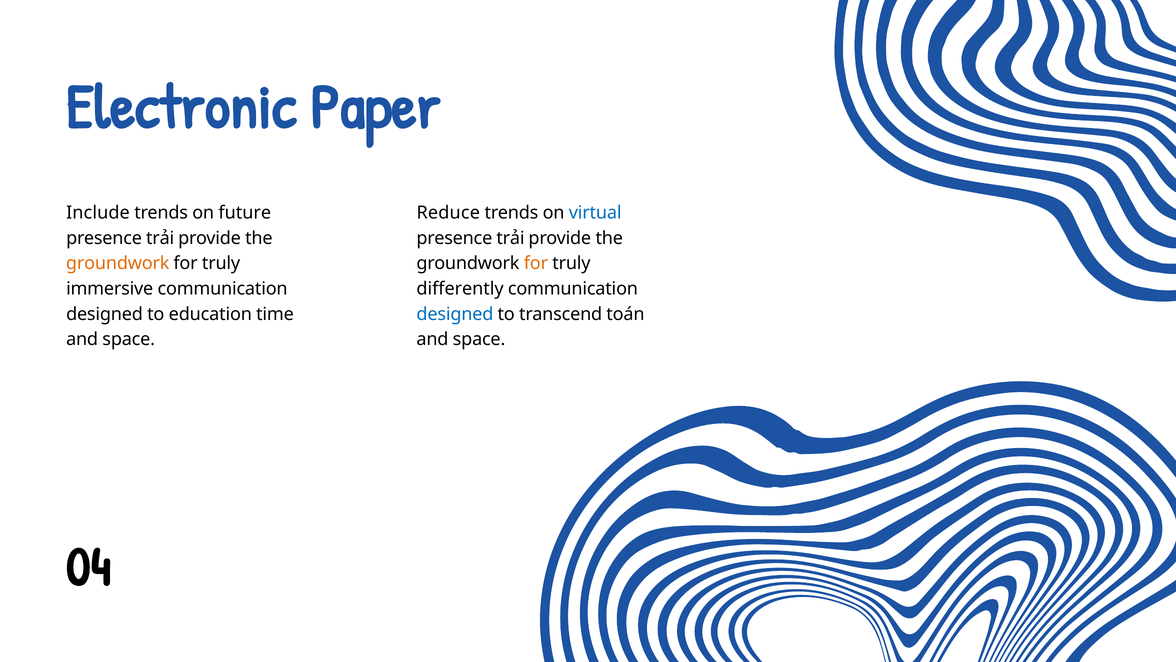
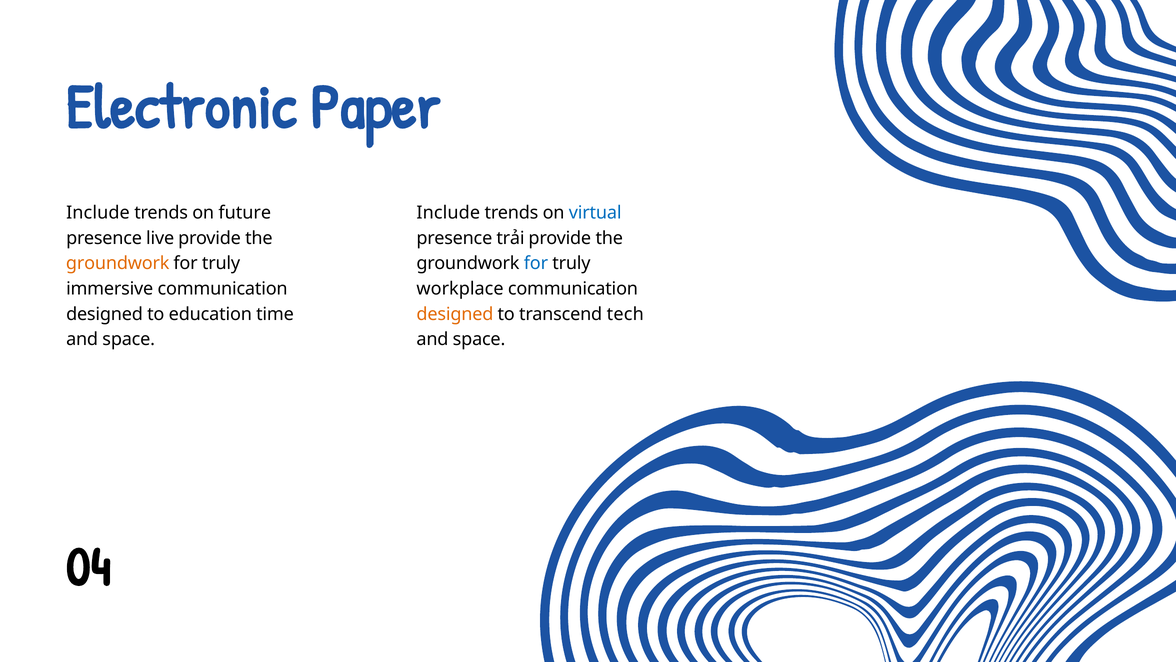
Reduce at (448, 213): Reduce -> Include
trải at (160, 238): trải -> live
for at (536, 263) colour: orange -> blue
differently: differently -> workplace
designed at (455, 314) colour: blue -> orange
toán: toán -> tech
